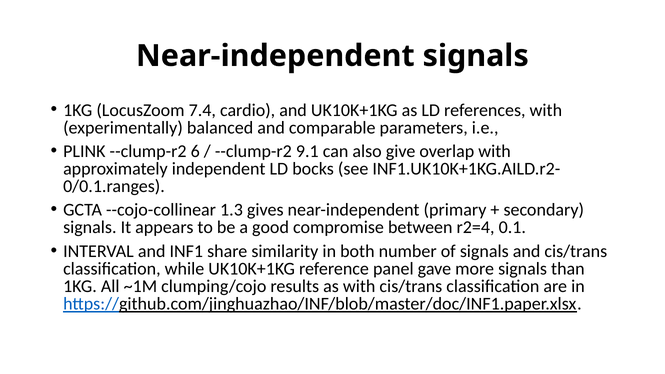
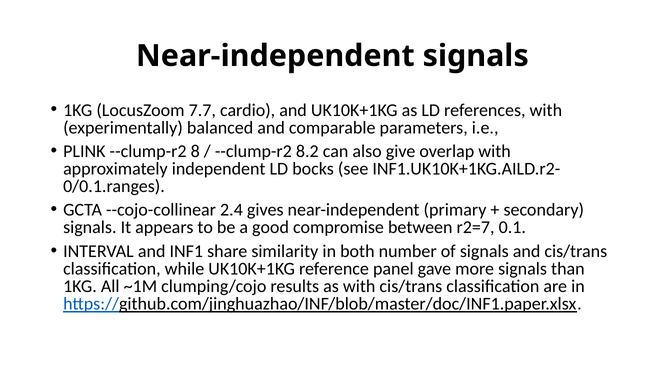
7.4: 7.4 -> 7.7
6: 6 -> 8
9.1: 9.1 -> 8.2
1.3: 1.3 -> 2.4
r2=4: r2=4 -> r2=7
